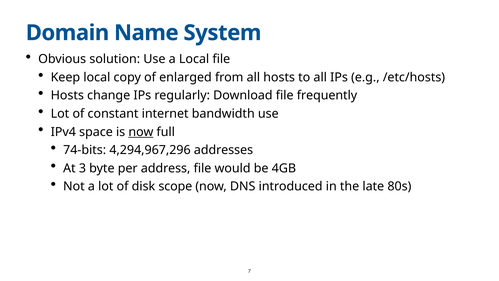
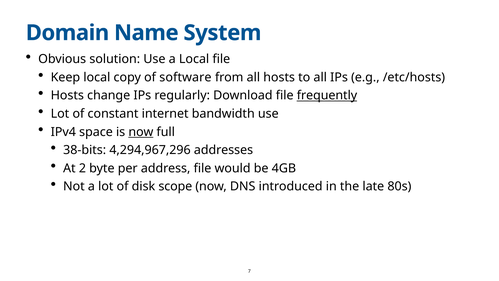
enlarged: enlarged -> software
frequently underline: none -> present
74-bits: 74-bits -> 38-bits
3: 3 -> 2
